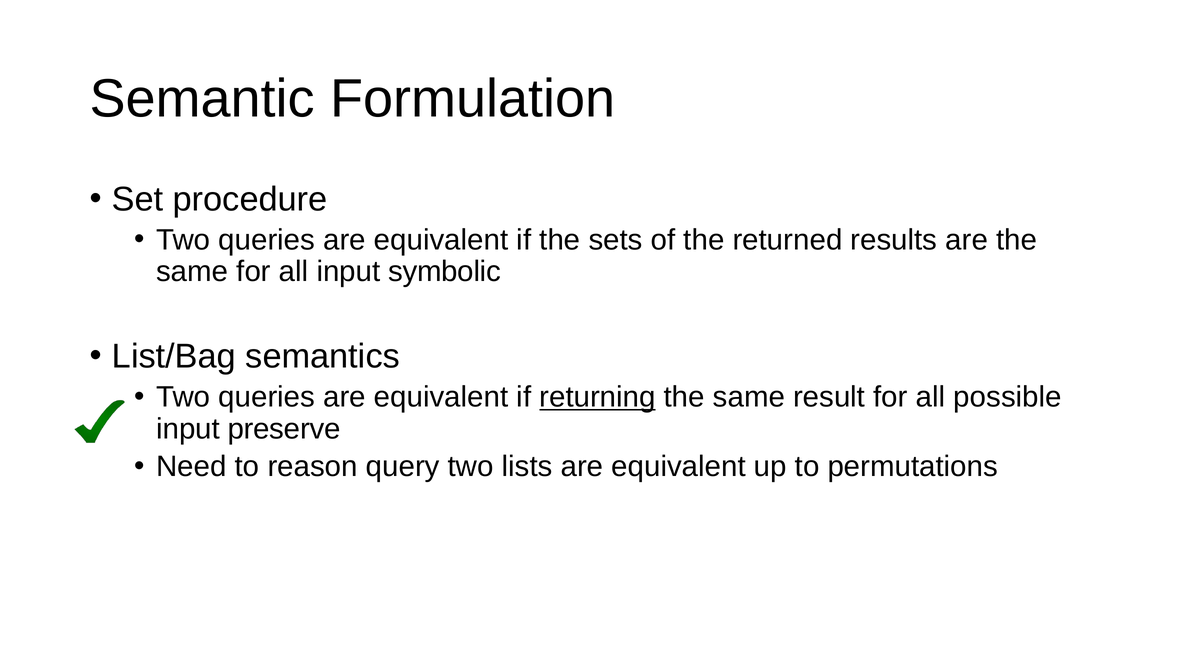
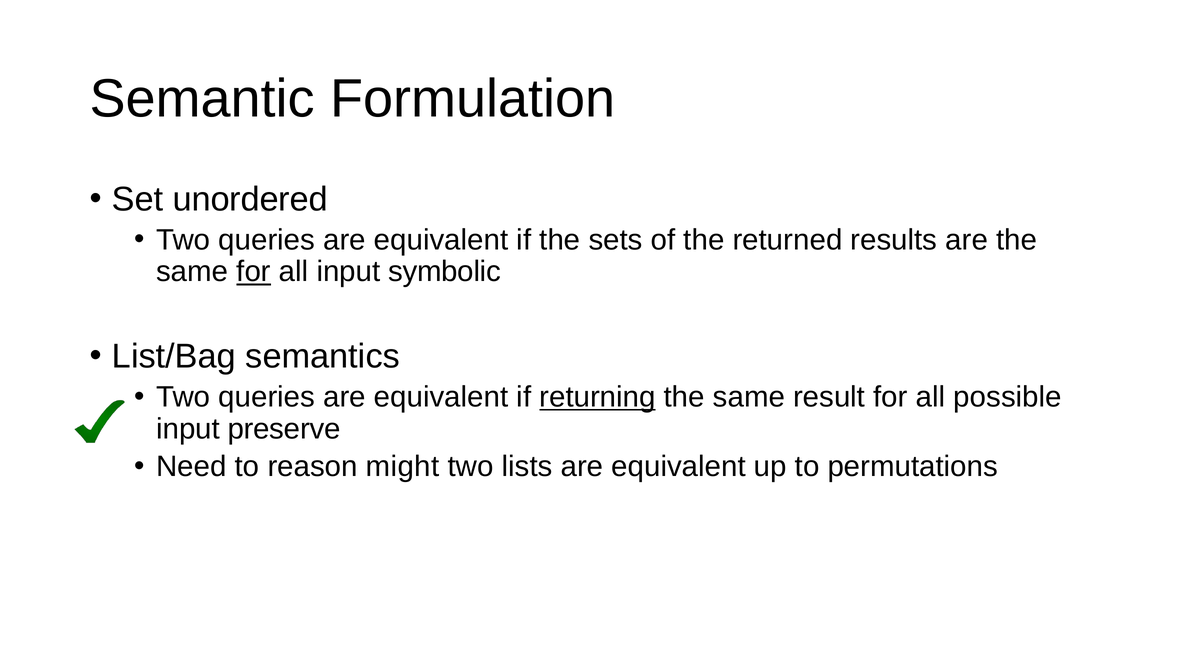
procedure: procedure -> unordered
for at (254, 272) underline: none -> present
query: query -> might
